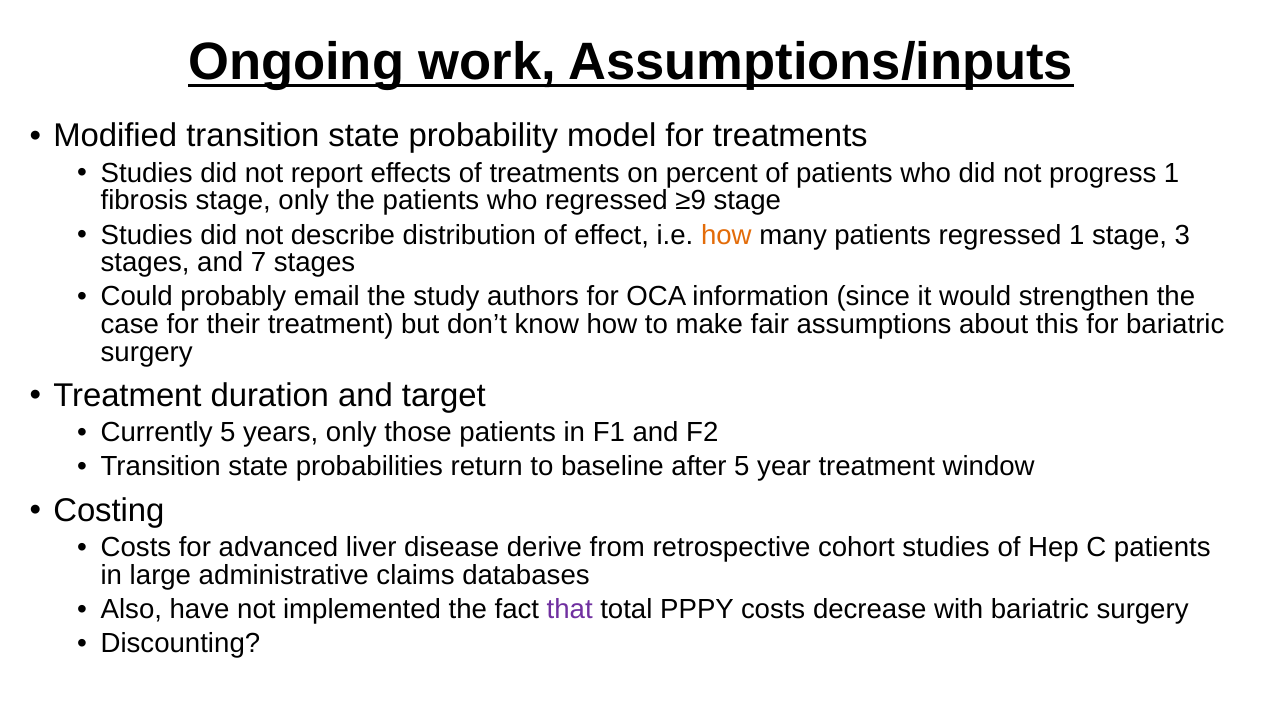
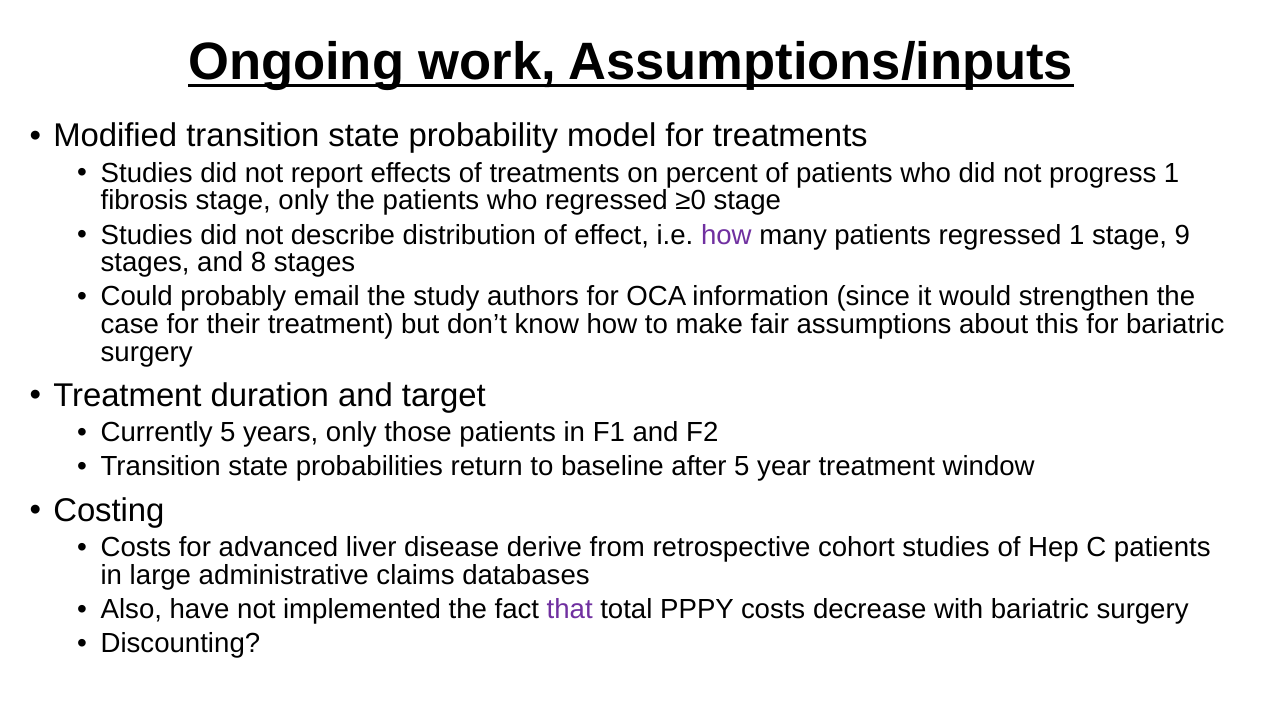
≥9: ≥9 -> ≥0
how at (726, 235) colour: orange -> purple
3: 3 -> 9
7: 7 -> 8
